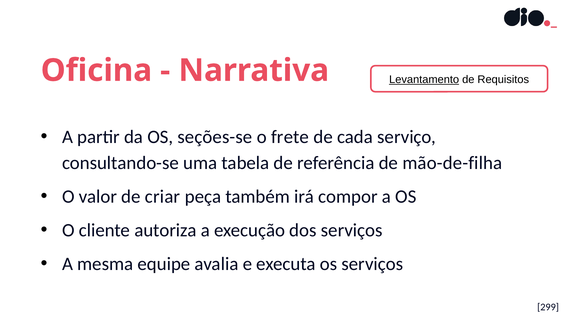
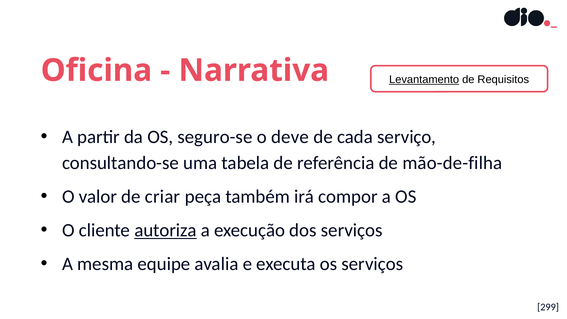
seções-se: seções-se -> seguro-se
frete: frete -> deve
autoriza underline: none -> present
